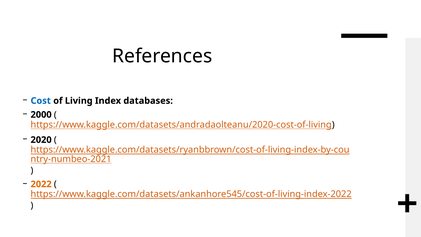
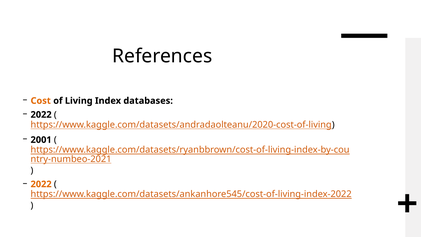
Cost colour: blue -> orange
2000 at (41, 115): 2000 -> 2022
2020: 2020 -> 2001
